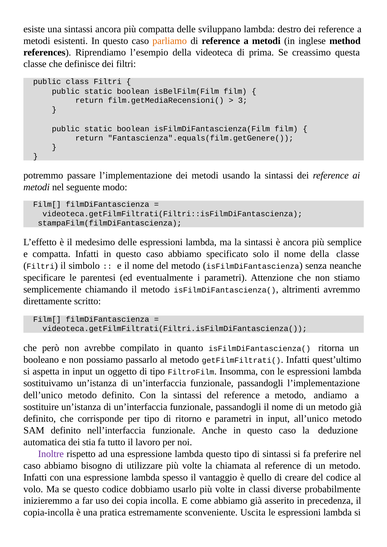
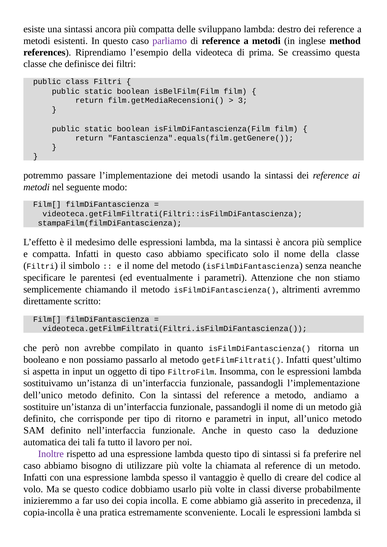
parliamo colour: orange -> purple
stia: stia -> tali
Uscita: Uscita -> Locali
